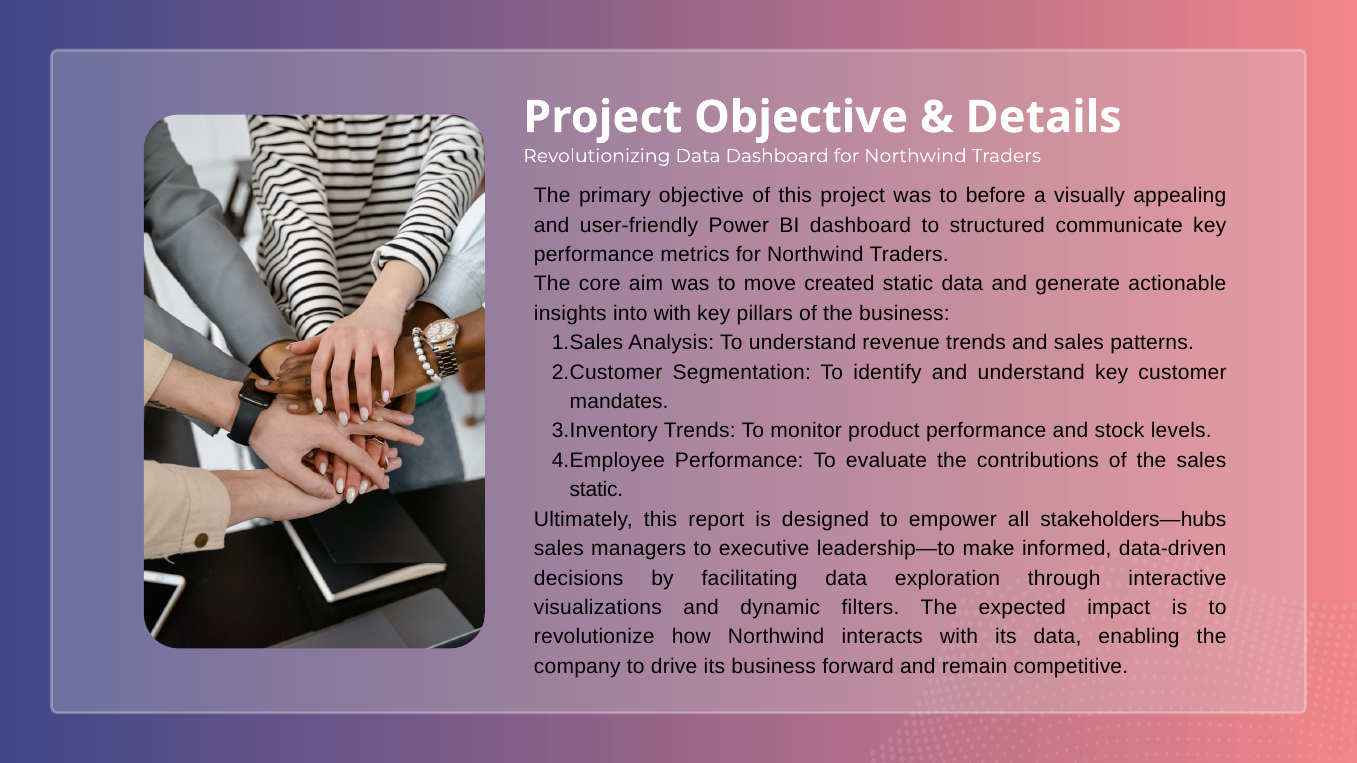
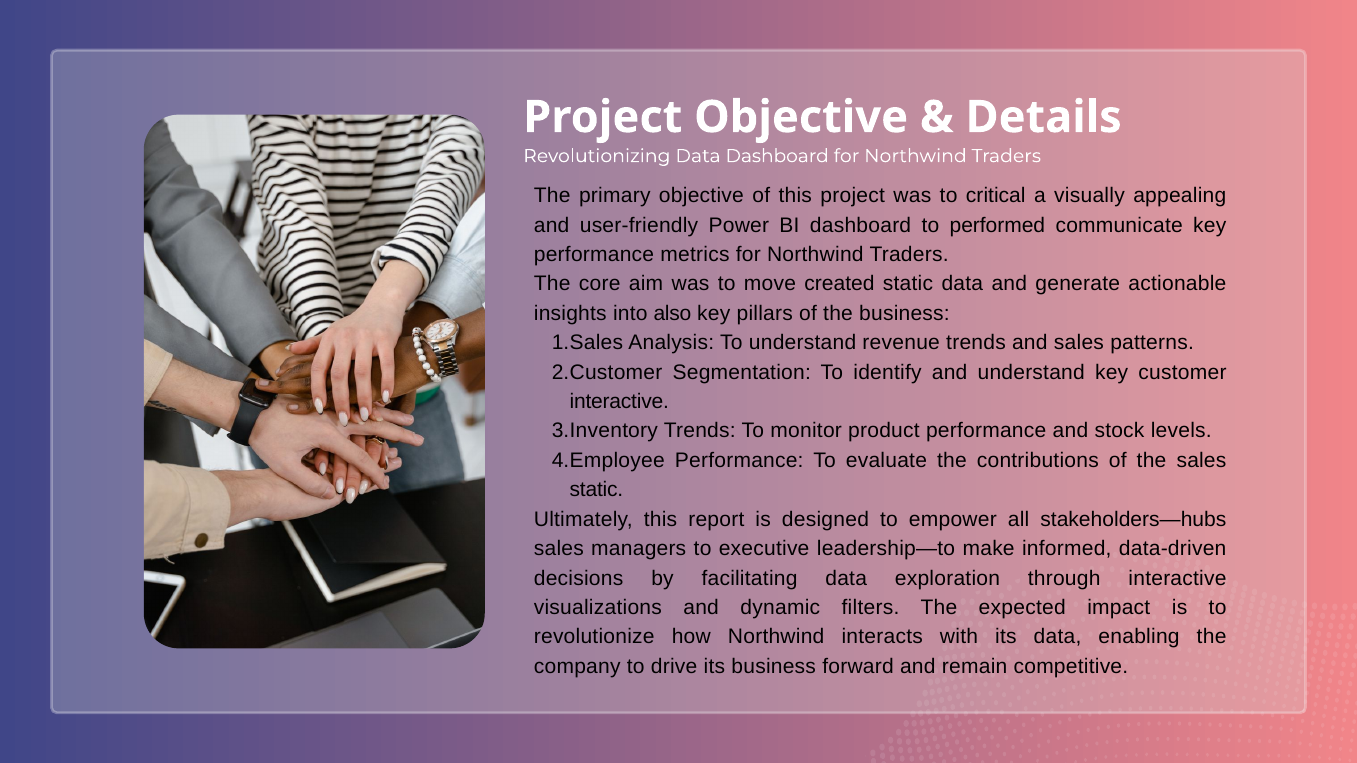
before: before -> critical
structured: structured -> performed
into with: with -> also
mandates at (619, 402): mandates -> interactive
